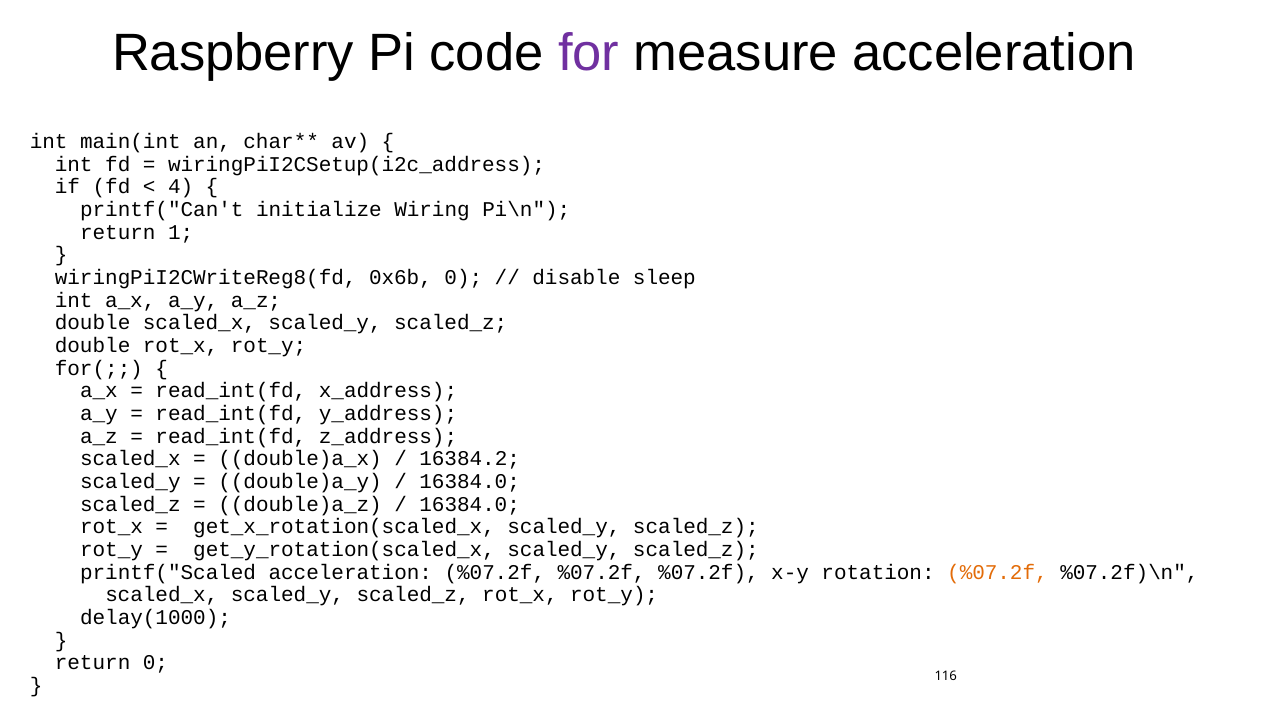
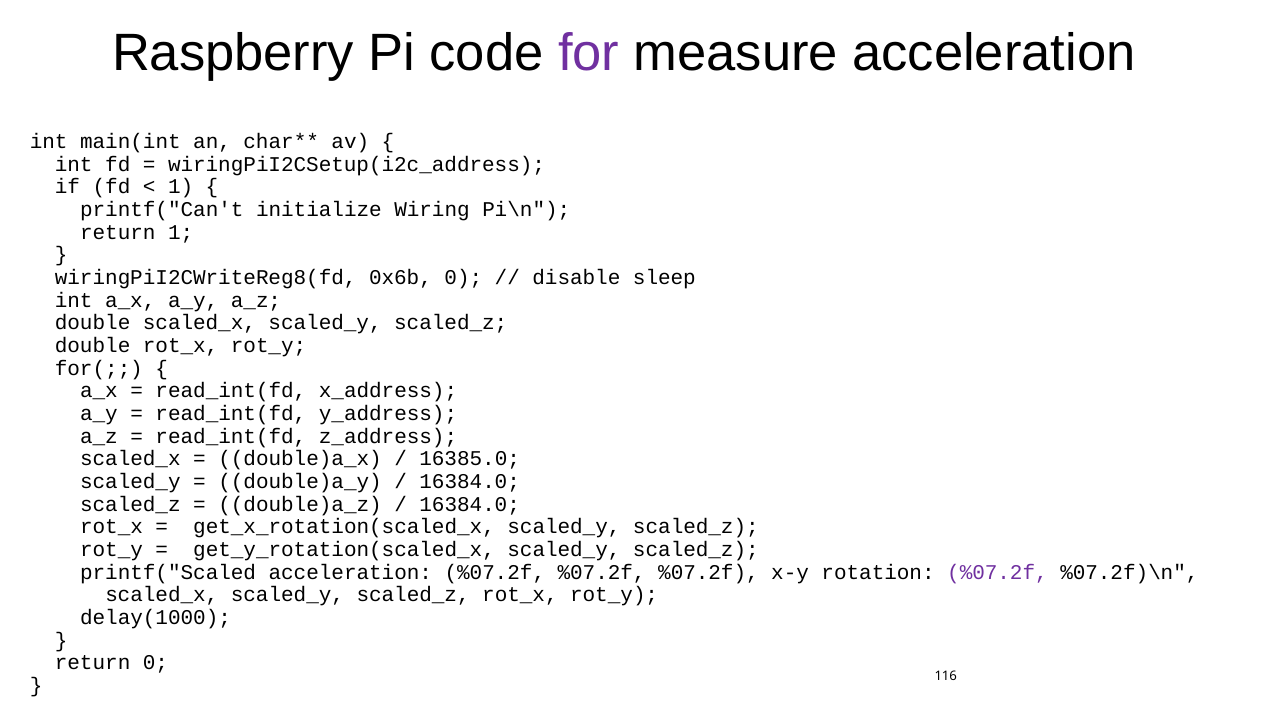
4 at (181, 187): 4 -> 1
16384.2: 16384.2 -> 16385.0
%07.2f at (997, 572) colour: orange -> purple
